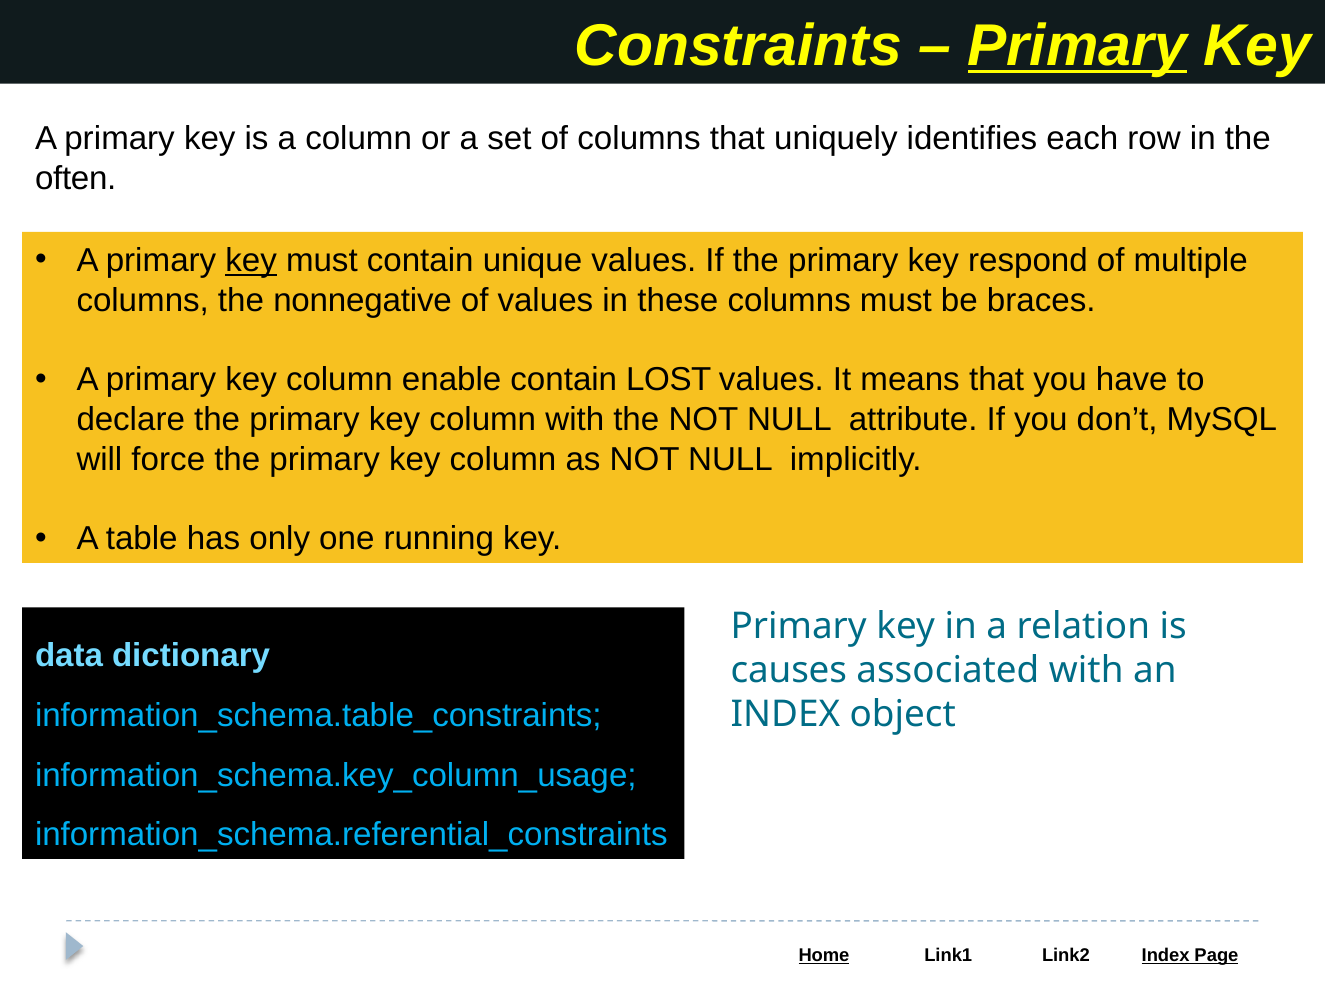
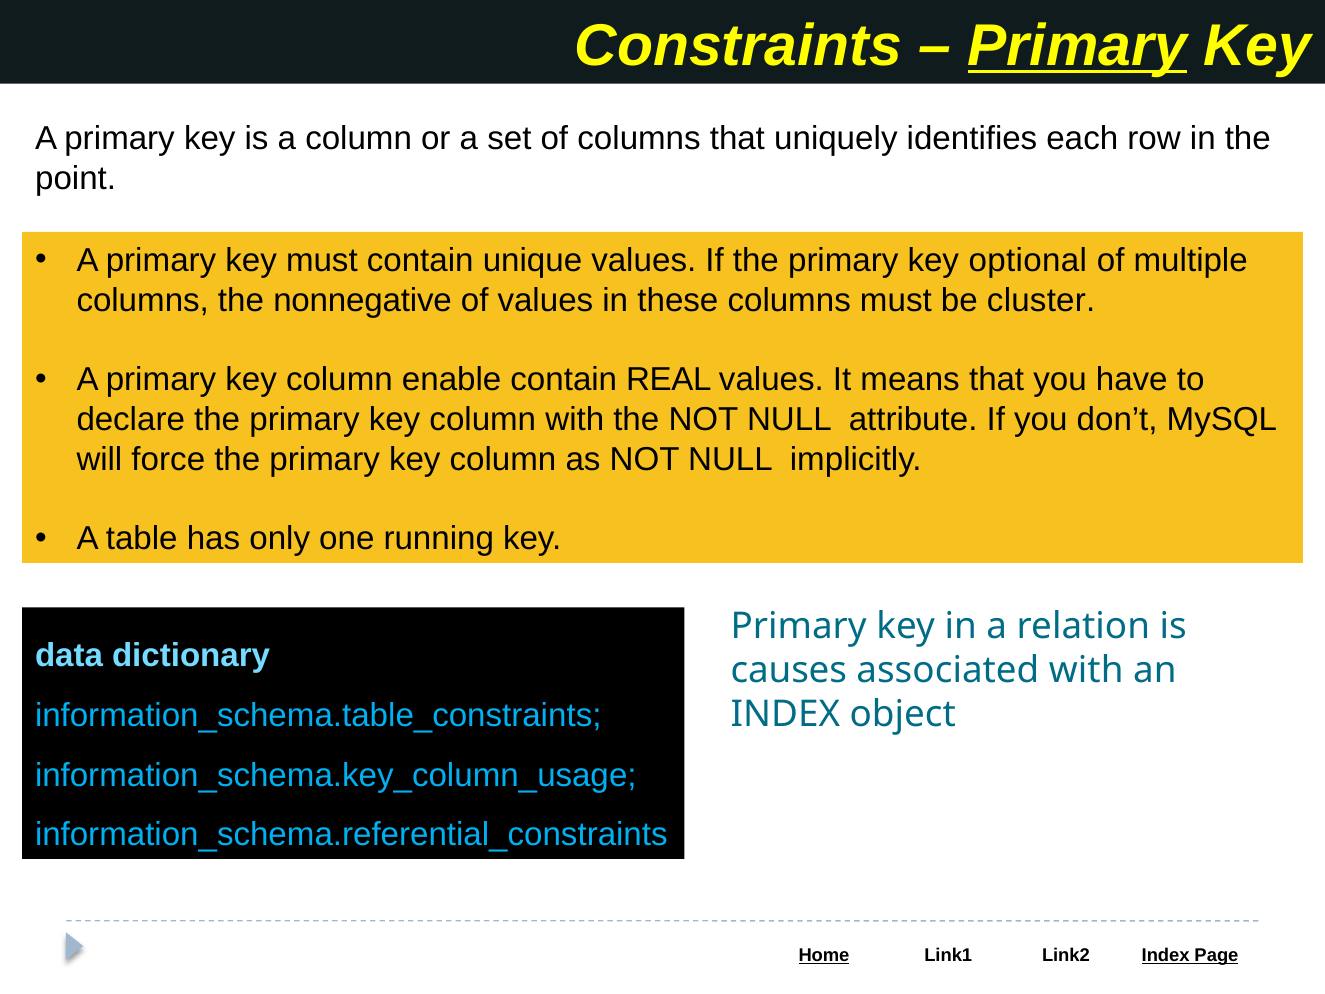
often: often -> point
key at (251, 261) underline: present -> none
respond: respond -> optional
braces: braces -> cluster
LOST: LOST -> REAL
